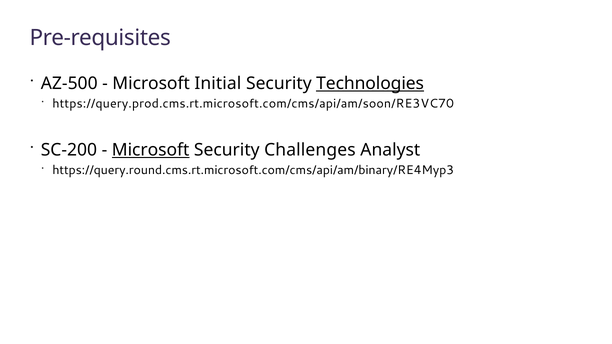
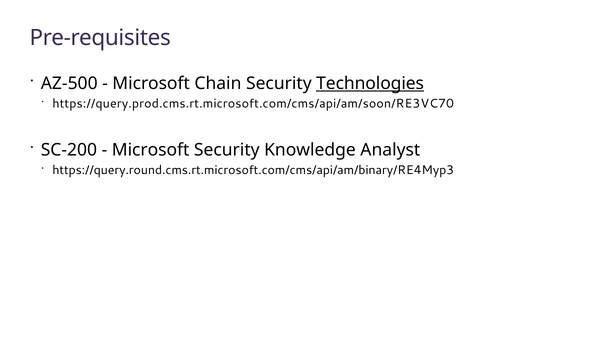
Initial: Initial -> Chain
Microsoft at (151, 150) underline: present -> none
Challenges: Challenges -> Knowledge
